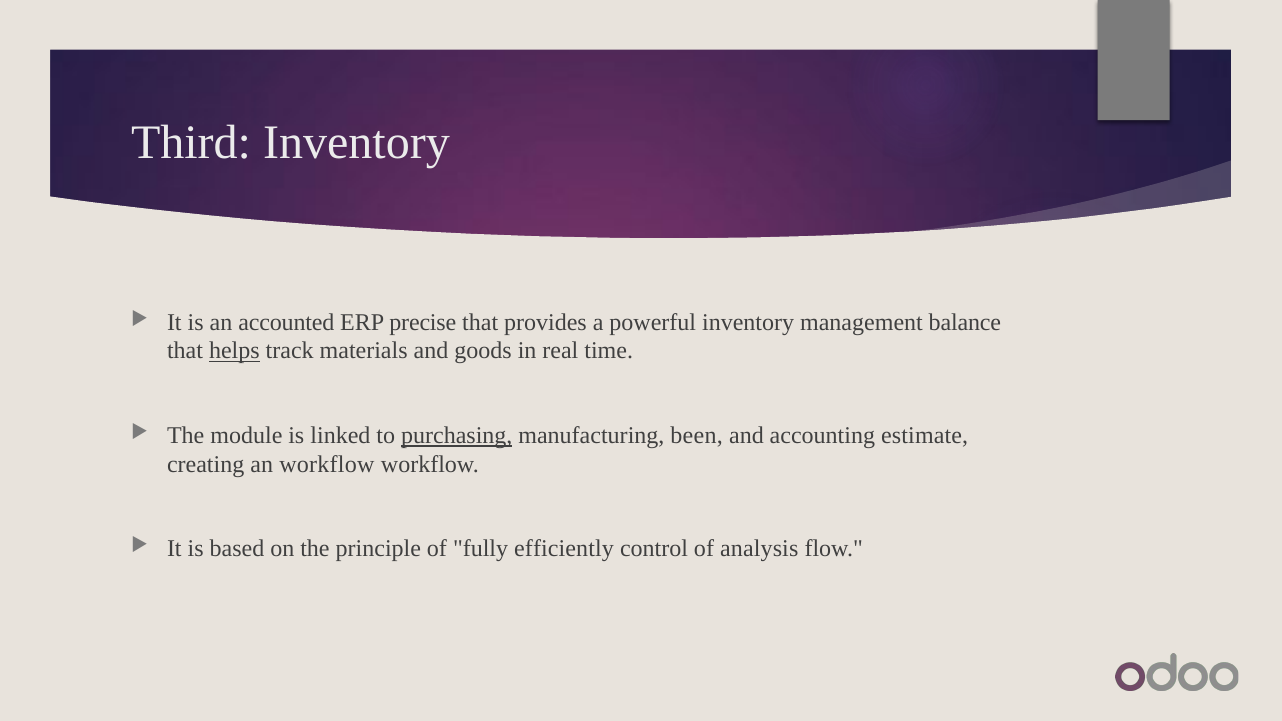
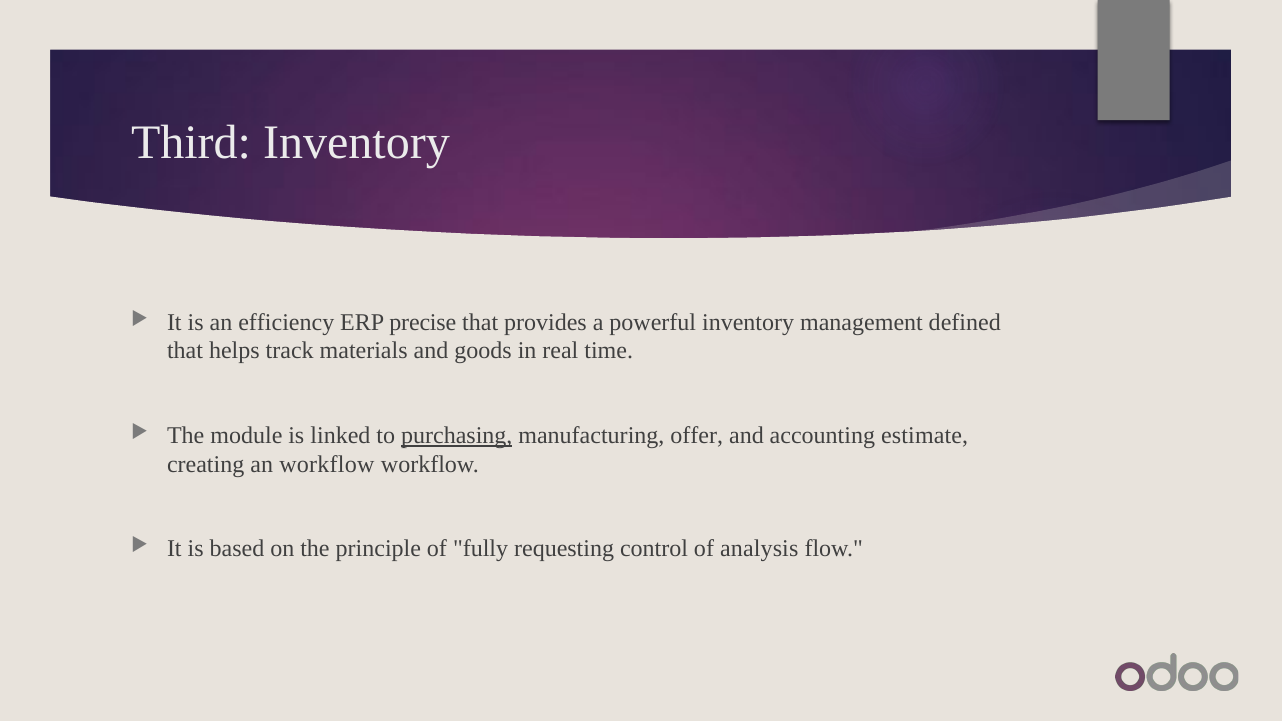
accounted: accounted -> efficiency
balance: balance -> defined
helps underline: present -> none
been: been -> offer
efficiently: efficiently -> requesting
